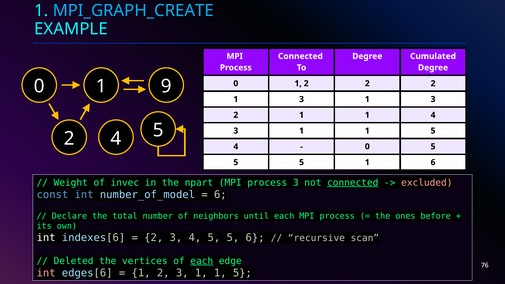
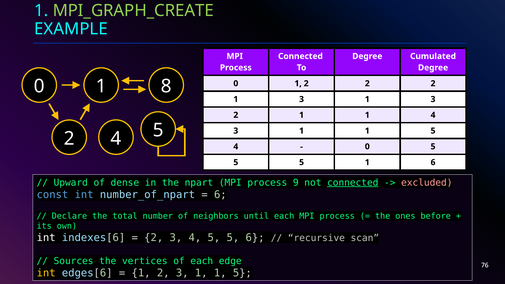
MPI_GRAPH_CREATE colour: light blue -> light green
9: 9 -> 8
Weight: Weight -> Upward
invec: invec -> dense
process 3: 3 -> 9
number_of_model: number_of_model -> number_of_npart
Deleted: Deleted -> Sources
each at (202, 261) underline: present -> none
int at (46, 273) colour: pink -> yellow
